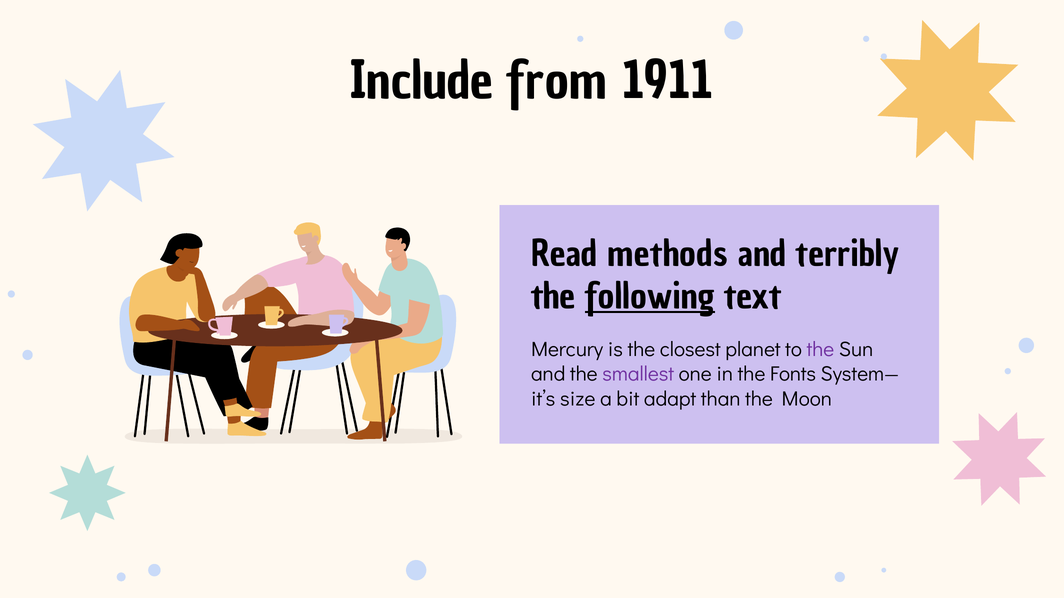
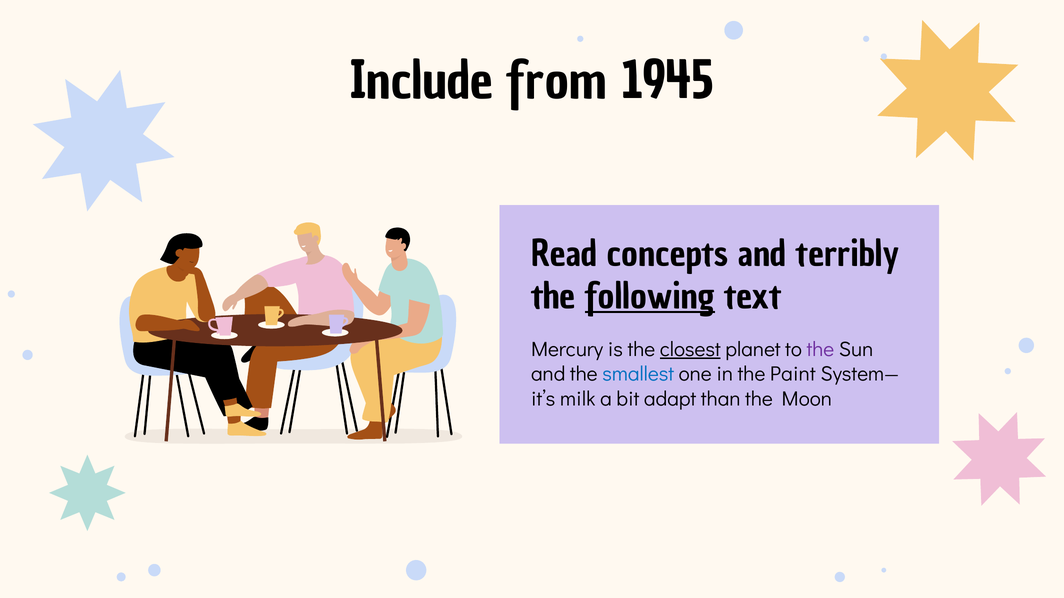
1911: 1911 -> 1945
methods: methods -> concepts
closest underline: none -> present
smallest colour: purple -> blue
Fonts: Fonts -> Paint
size: size -> milk
